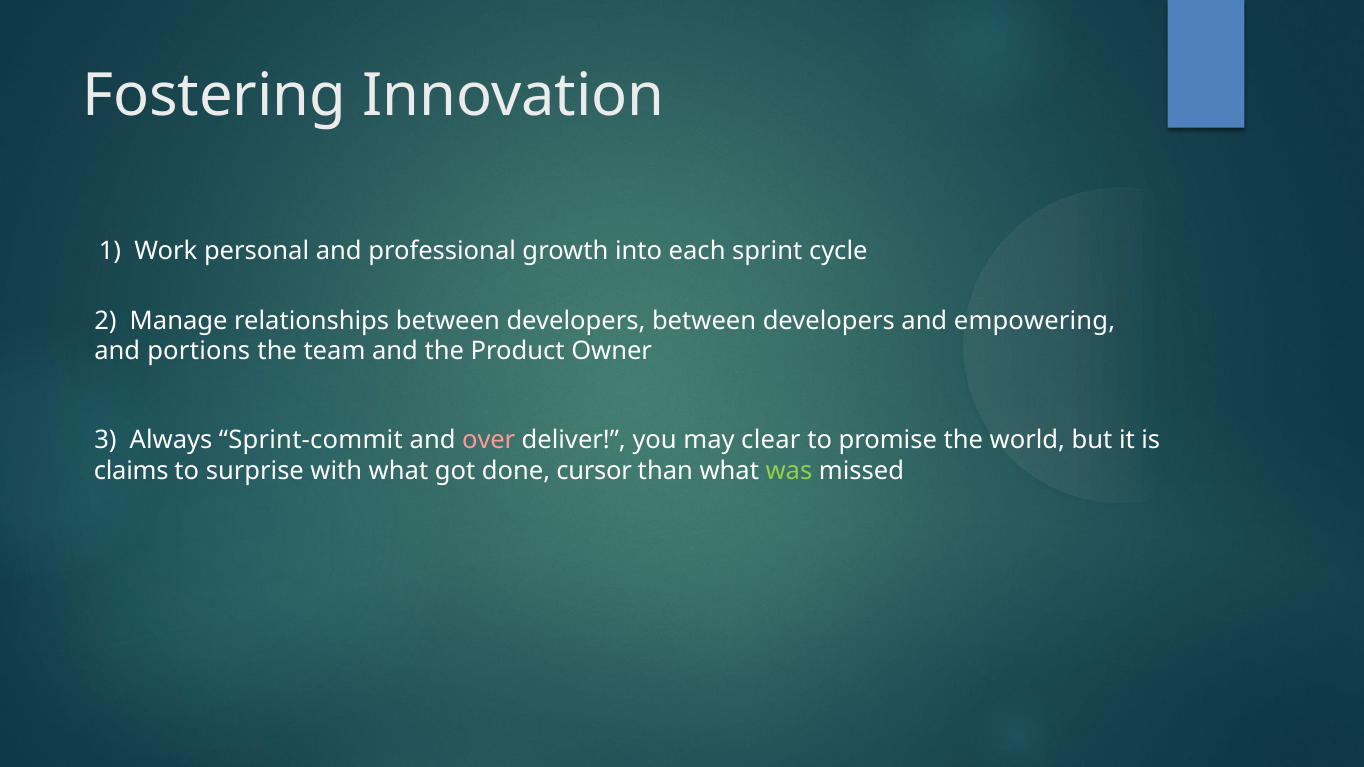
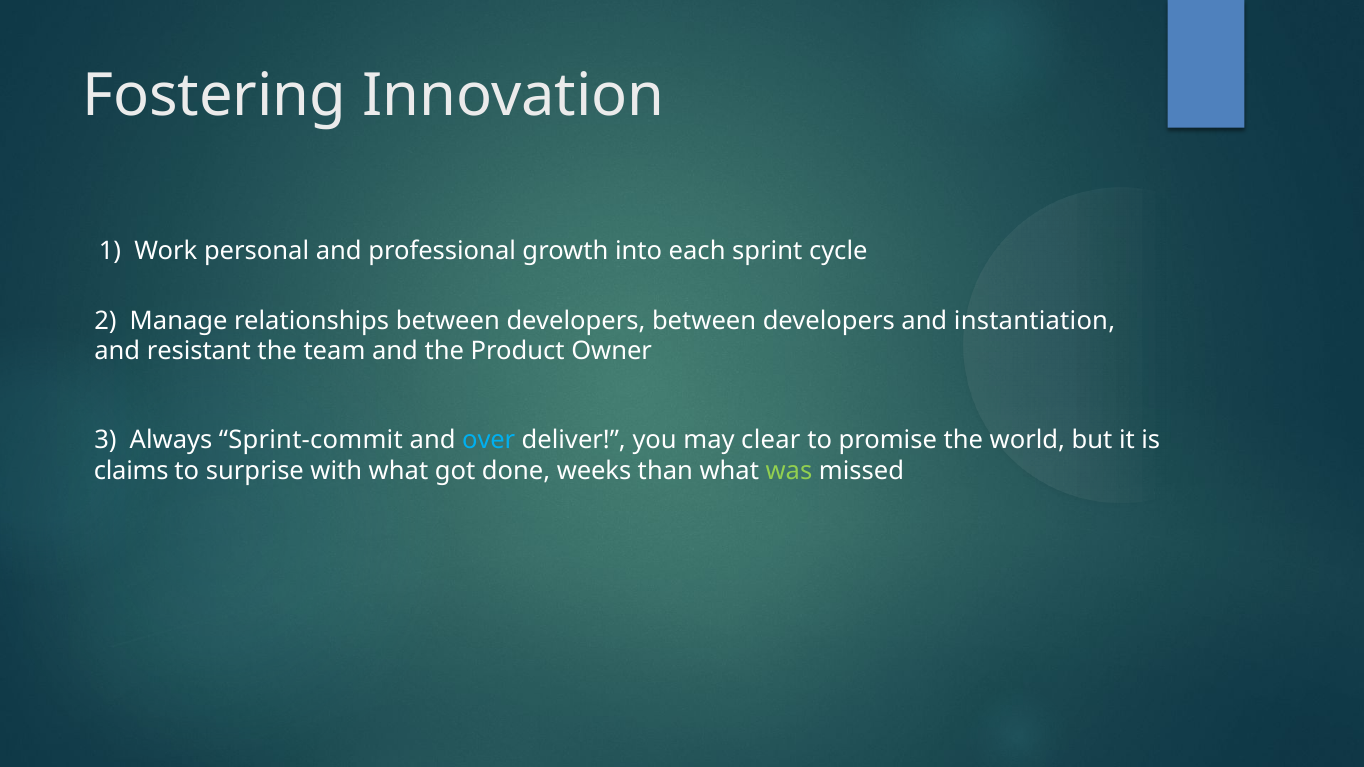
empowering: empowering -> instantiation
portions: portions -> resistant
over colour: pink -> light blue
cursor: cursor -> weeks
